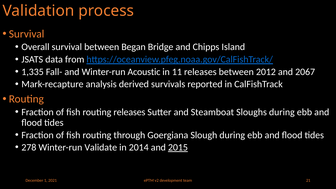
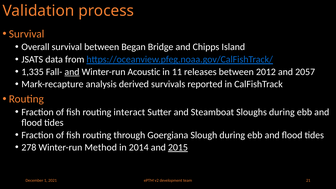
and at (72, 72) underline: none -> present
2067: 2067 -> 2057
routing releases: releases -> interact
Validate: Validate -> Method
